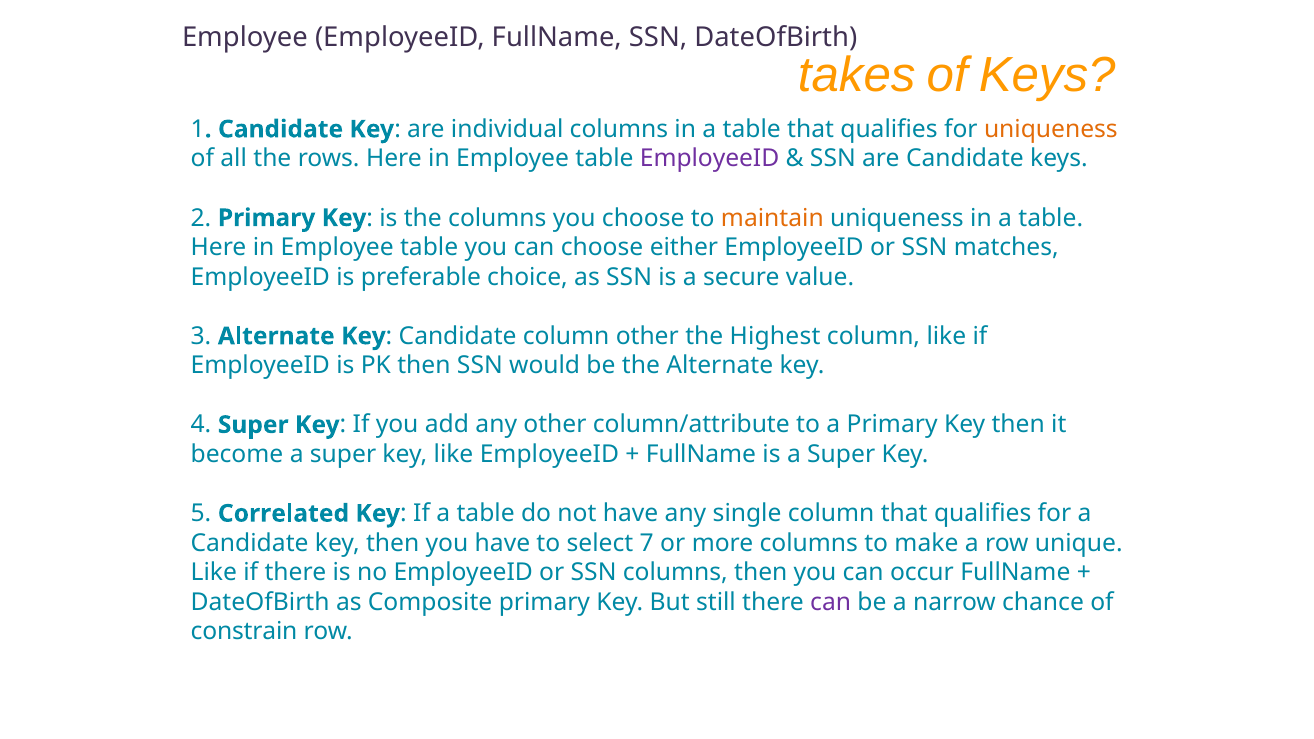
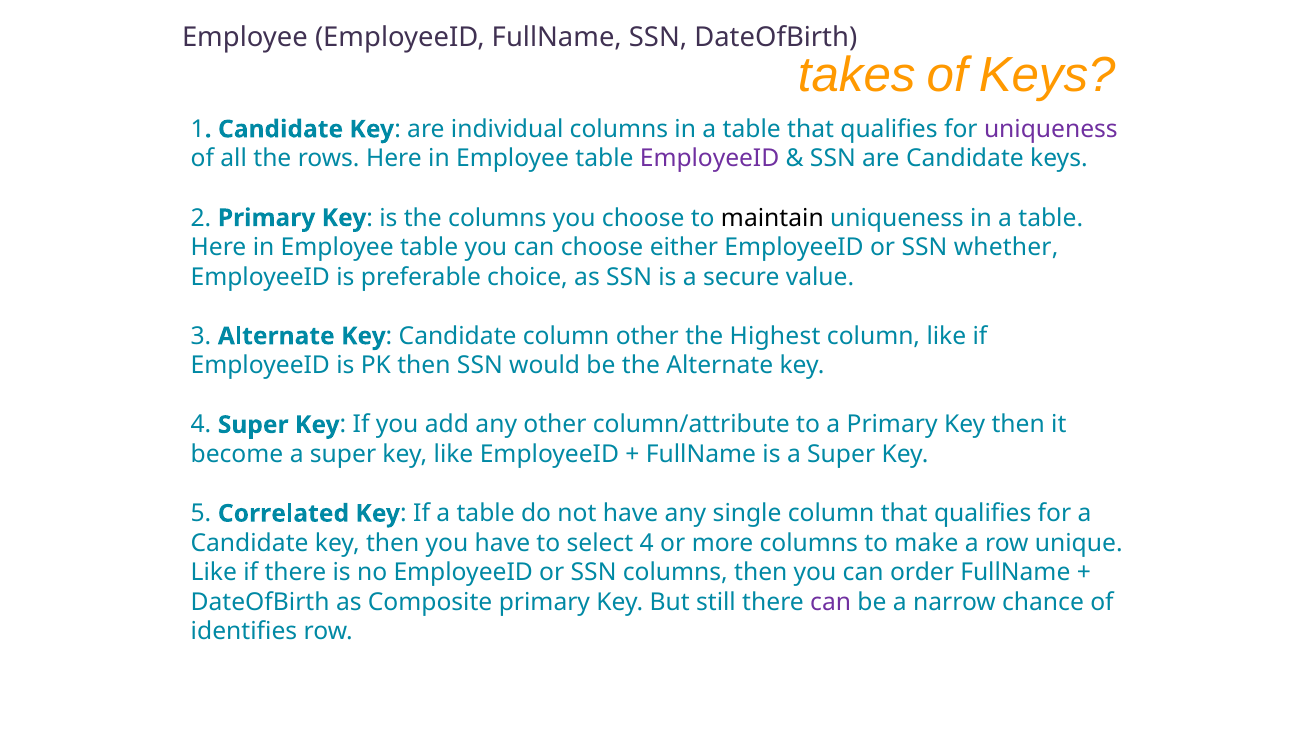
uniqueness at (1051, 129) colour: orange -> purple
maintain colour: orange -> black
matches: matches -> whether
select 7: 7 -> 4
occur: occur -> order
constrain: constrain -> identifies
